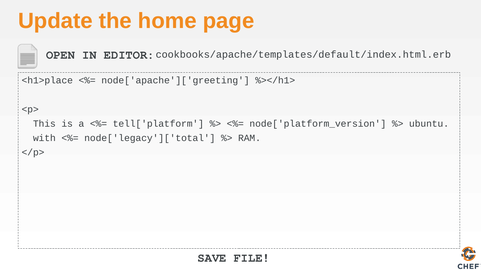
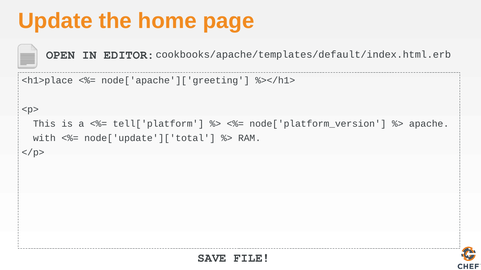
ubuntu: ubuntu -> apache
node['legacy']['total: node['legacy']['total -> node['update']['total
